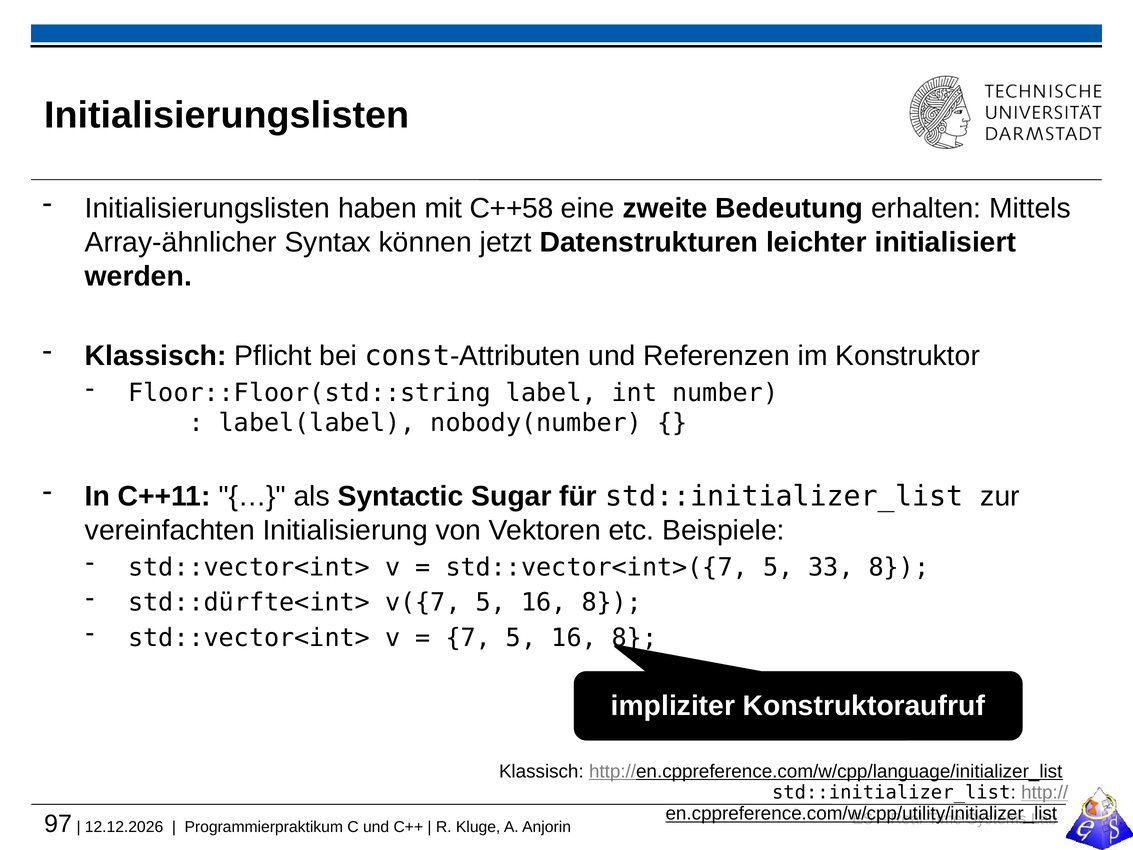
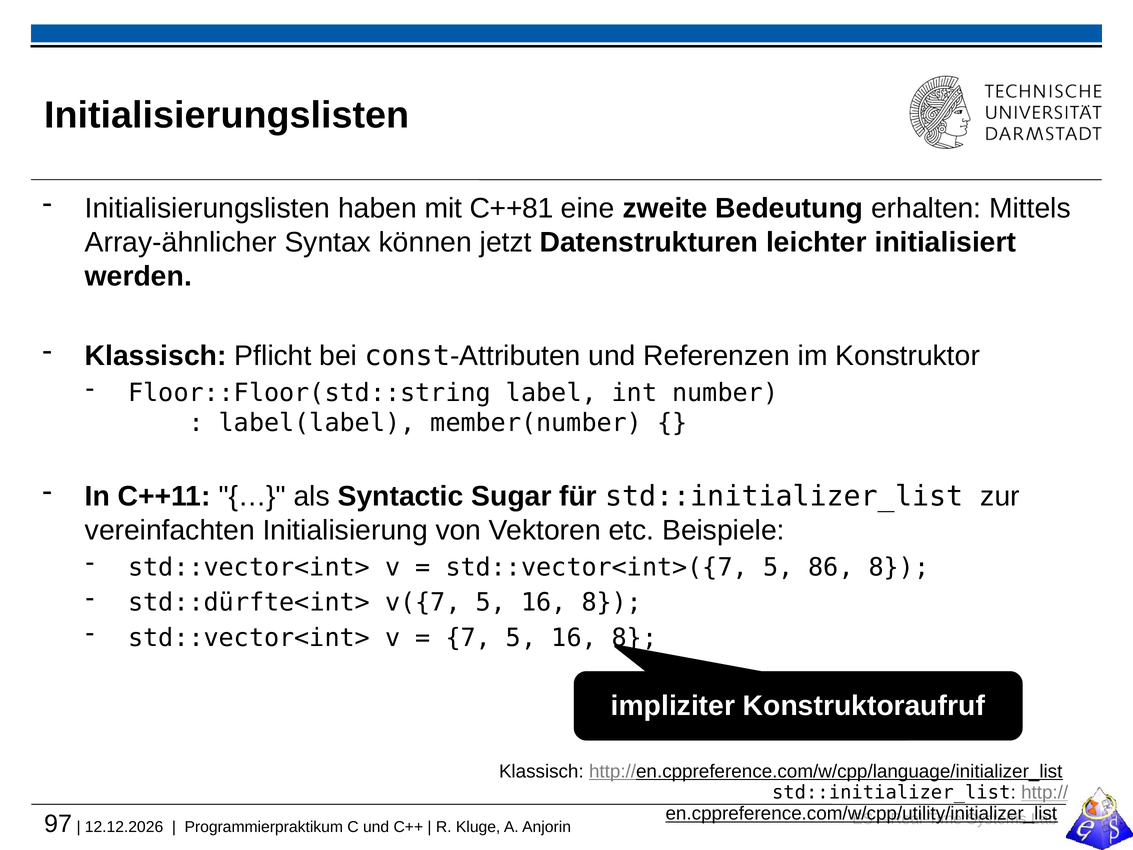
C++58: C++58 -> C++81
nobody(number: nobody(number -> member(number
33: 33 -> 86
